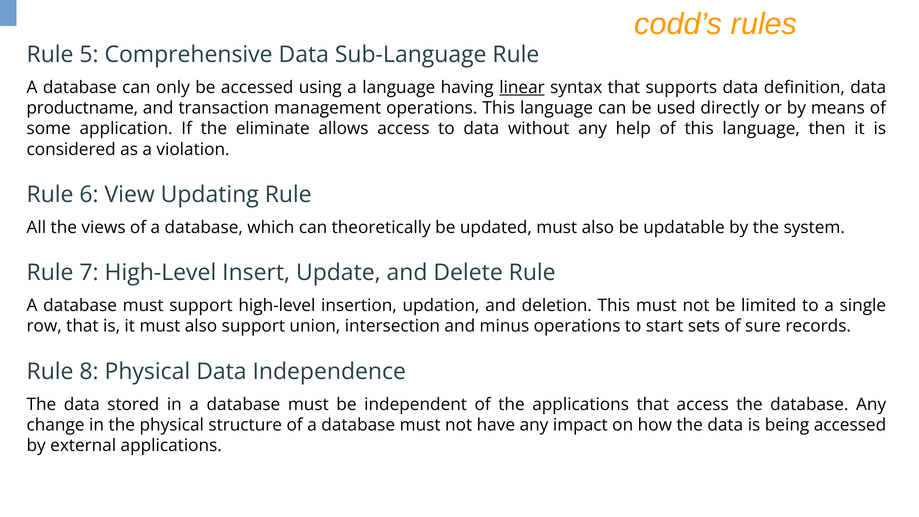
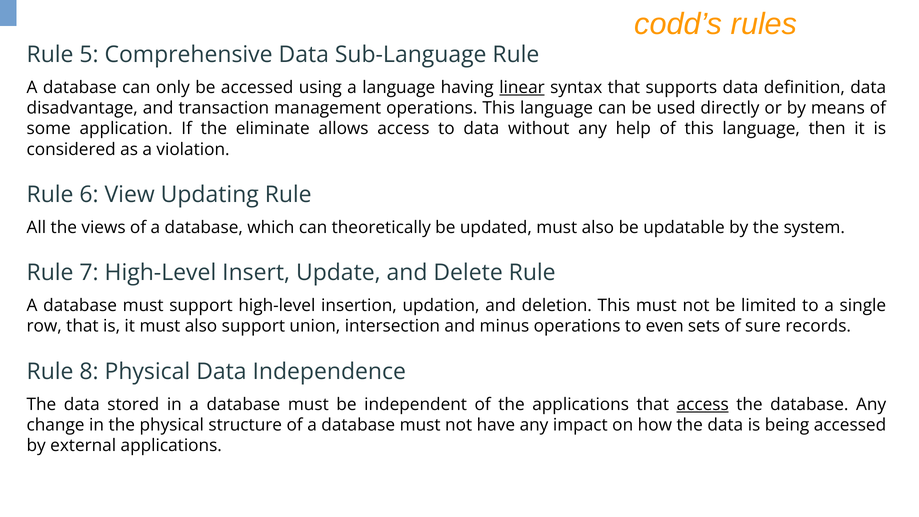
productname: productname -> disadvantage
start: start -> even
access at (703, 404) underline: none -> present
